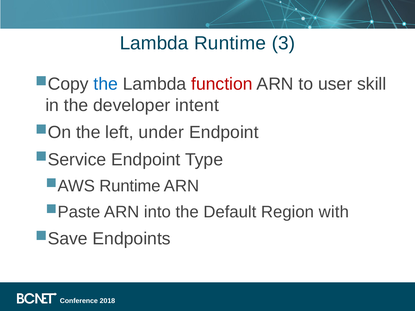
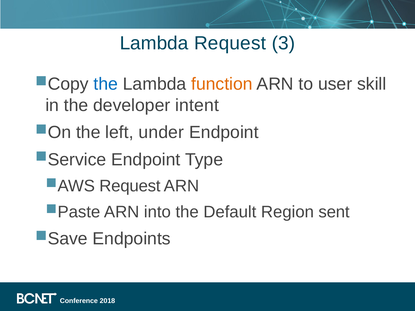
Lambda Runtime: Runtime -> Request
function colour: red -> orange
Runtime at (130, 186): Runtime -> Request
with: with -> sent
